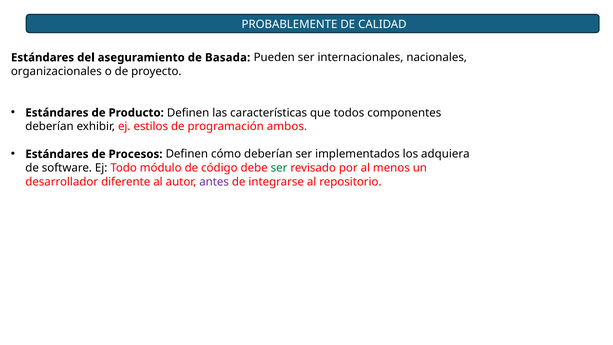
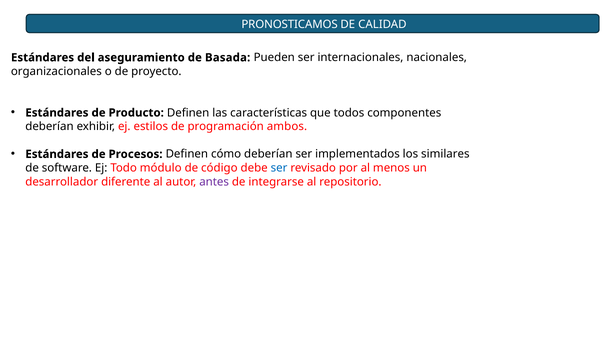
PROBABLEMENTE: PROBABLEMENTE -> PRONOSTICAMOS
adquiera: adquiera -> similares
ser at (279, 168) colour: green -> blue
